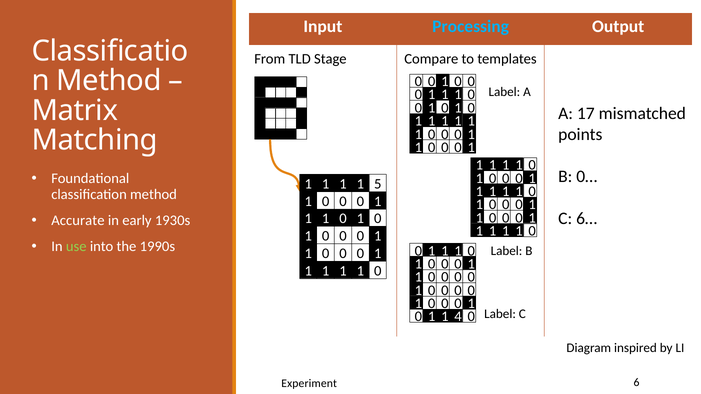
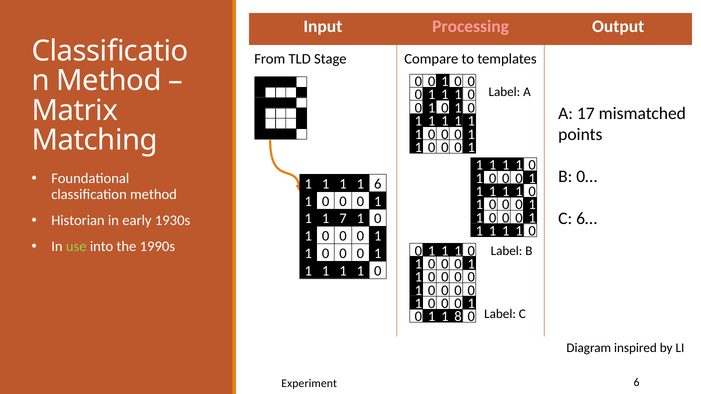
Processing colour: light blue -> pink
1 5: 5 -> 6
0 at (343, 219): 0 -> 7
Accurate: Accurate -> Historian
4: 4 -> 8
